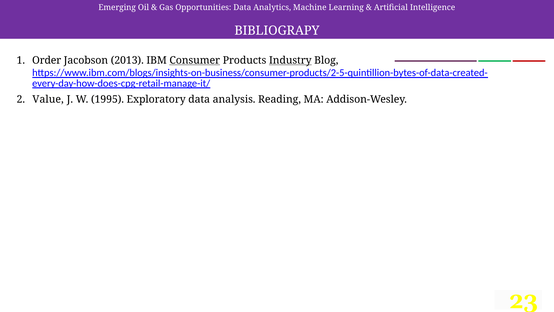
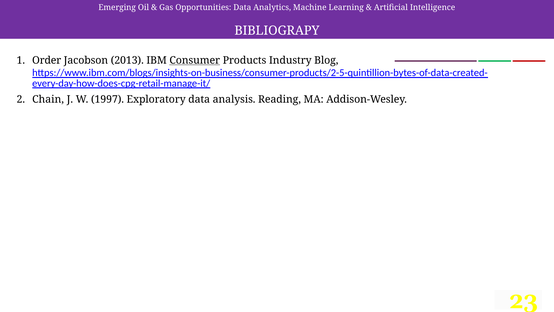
Industry underline: present -> none
Value: Value -> Chain
1995: 1995 -> 1997
